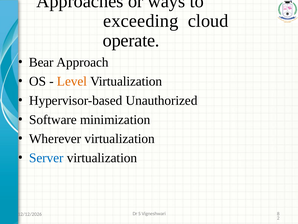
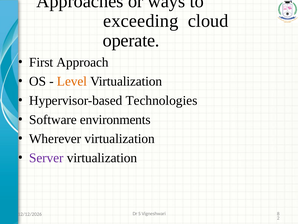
Bear: Bear -> First
Unauthorized: Unauthorized -> Technologies
minimization: minimization -> environments
Server colour: blue -> purple
